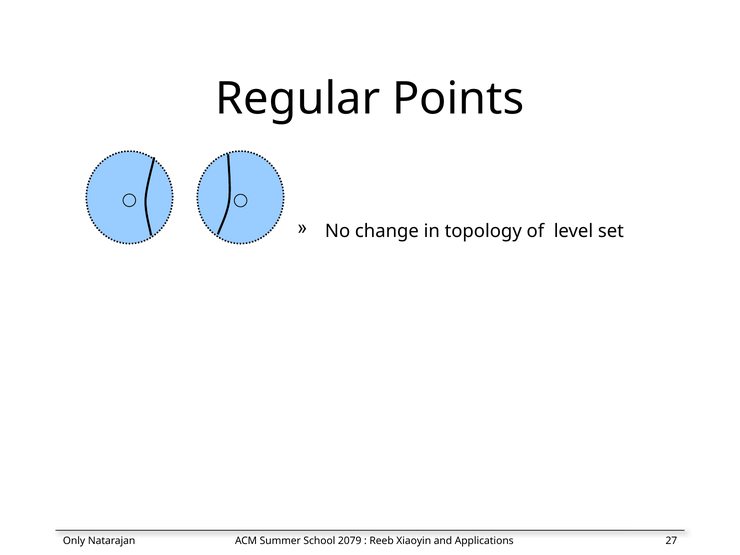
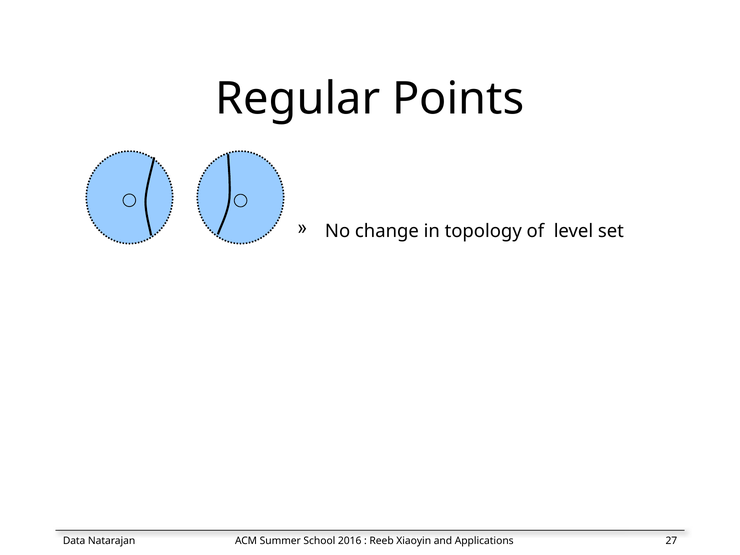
Only: Only -> Data
2079: 2079 -> 2016
